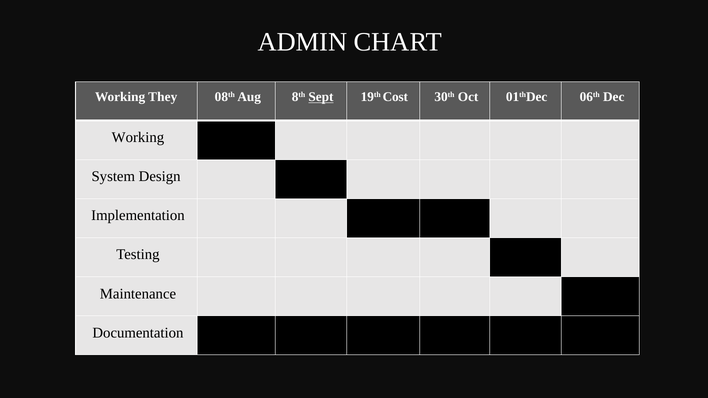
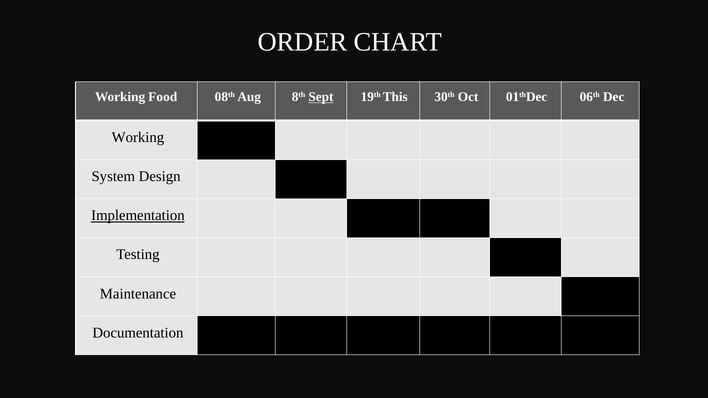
ADMIN: ADMIN -> ORDER
They: They -> Food
Cost: Cost -> This
Implementation underline: none -> present
